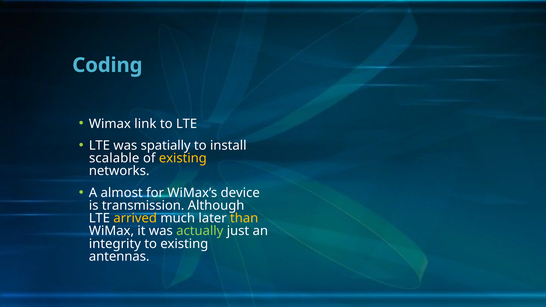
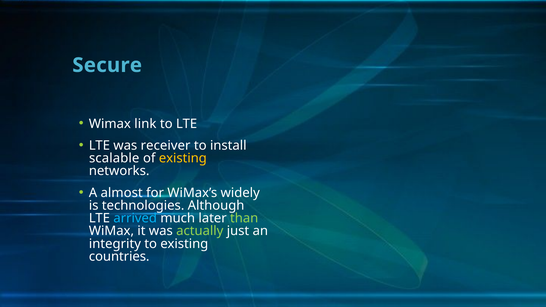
Coding: Coding -> Secure
spatially: spatially -> receiver
device: device -> widely
transmission: transmission -> technologies
arrived colour: yellow -> light blue
than colour: yellow -> light green
antennas: antennas -> countries
